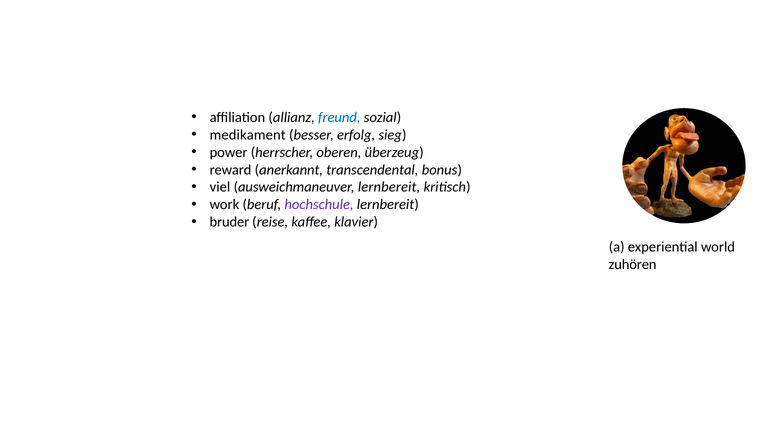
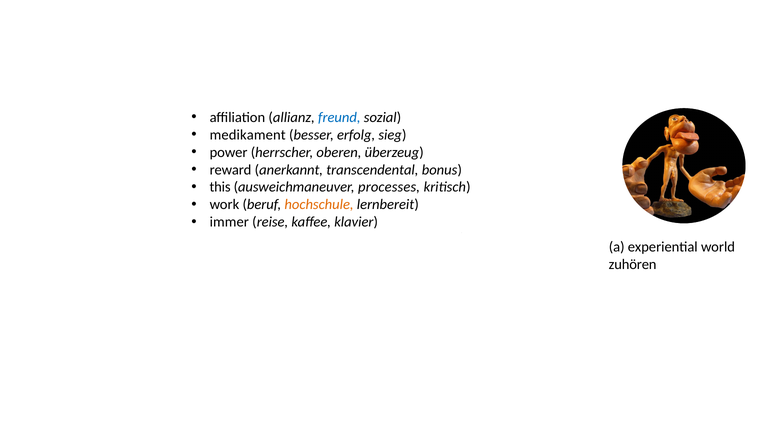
viel: viel -> this
ausweichmaneuver lernbereit: lernbereit -> processes
hochschule colour: purple -> orange
bruder: bruder -> immer
